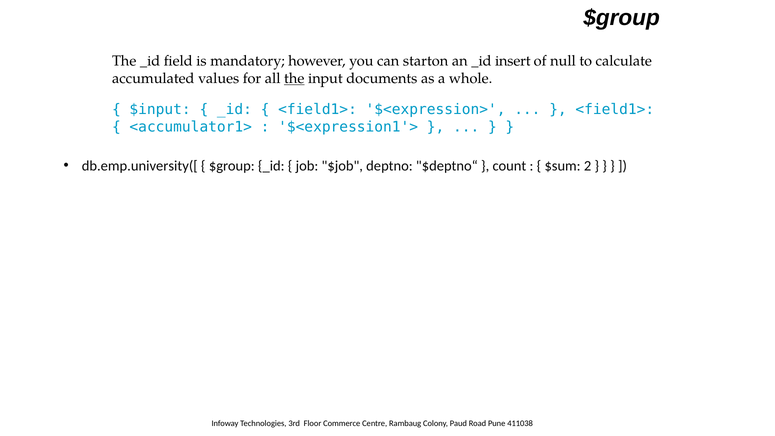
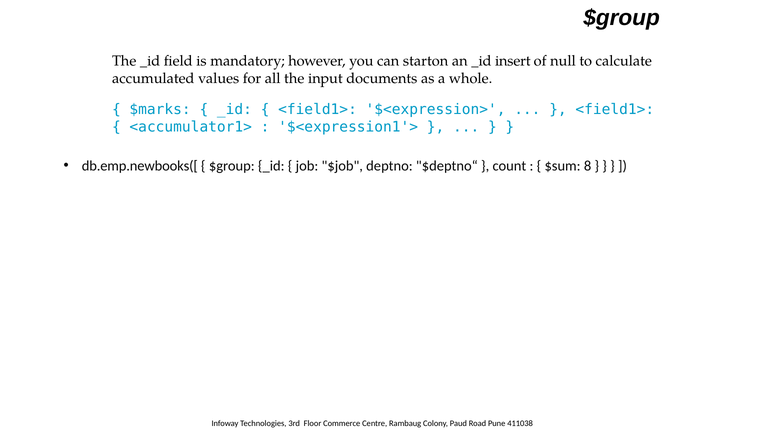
the at (294, 78) underline: present -> none
$input: $input -> $marks
db.emp.university([: db.emp.university([ -> db.emp.newbooks([
2: 2 -> 8
